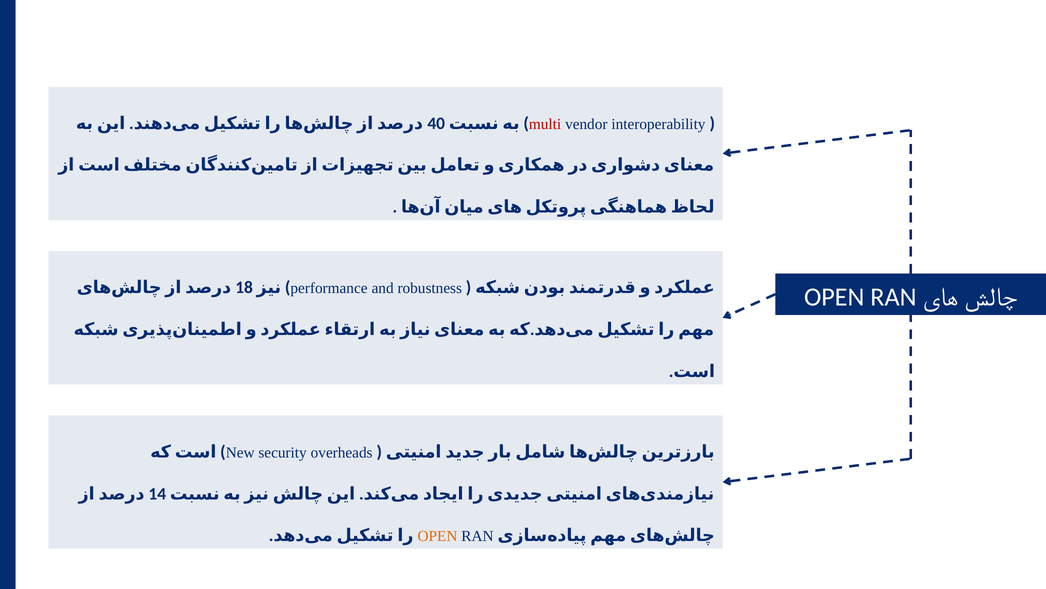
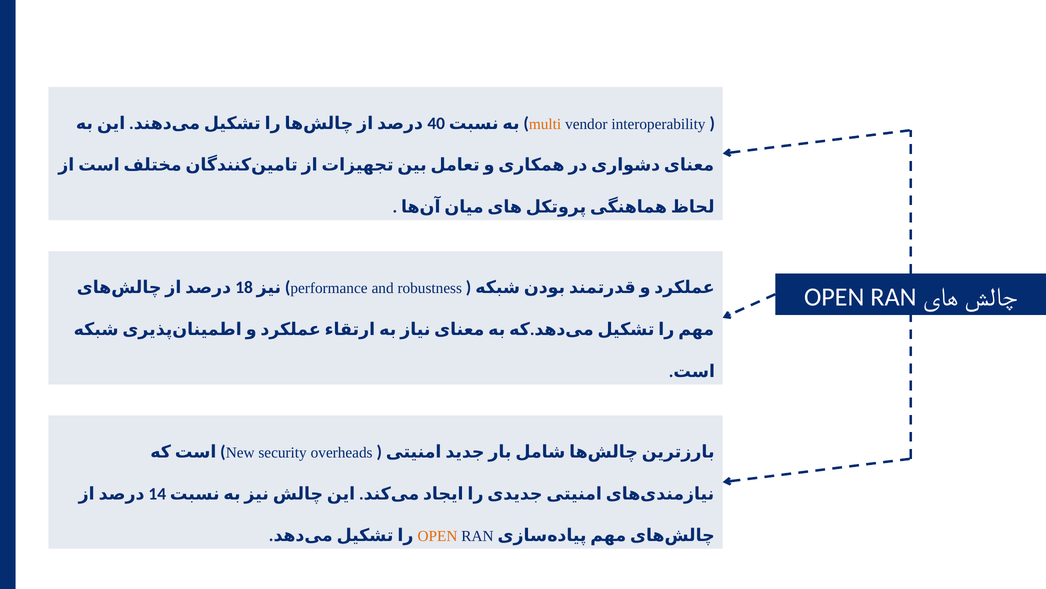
multi colour: red -> orange
